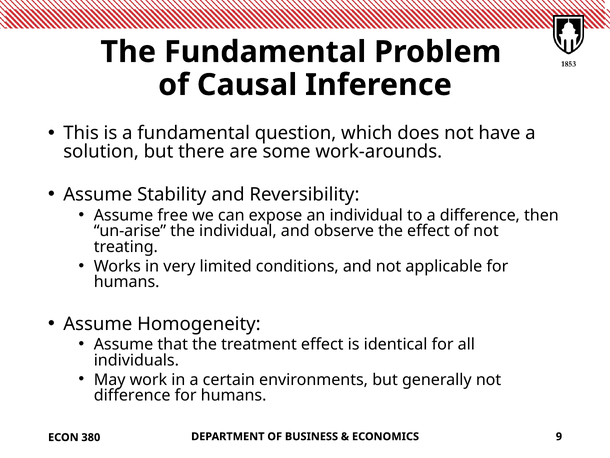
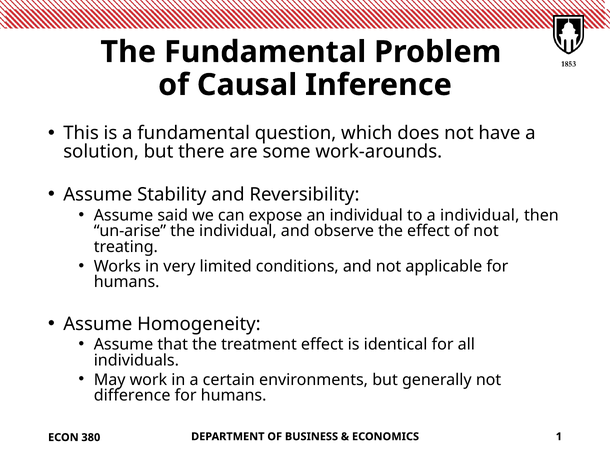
free: free -> said
a difference: difference -> individual
9: 9 -> 1
